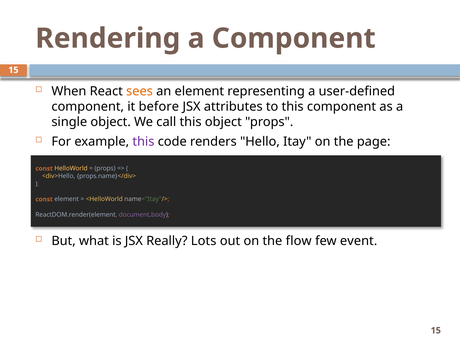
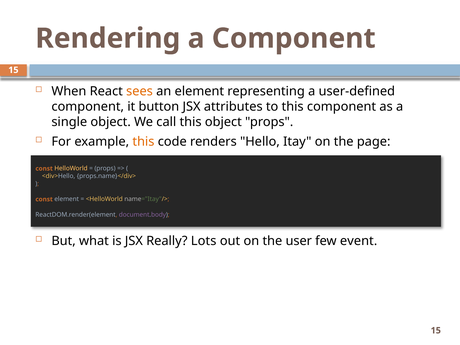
before: before -> button
this at (143, 142) colour: purple -> orange
flow: flow -> user
